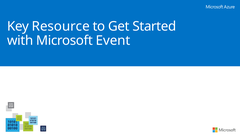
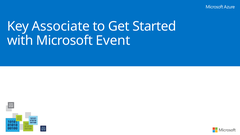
Resource: Resource -> Associate
